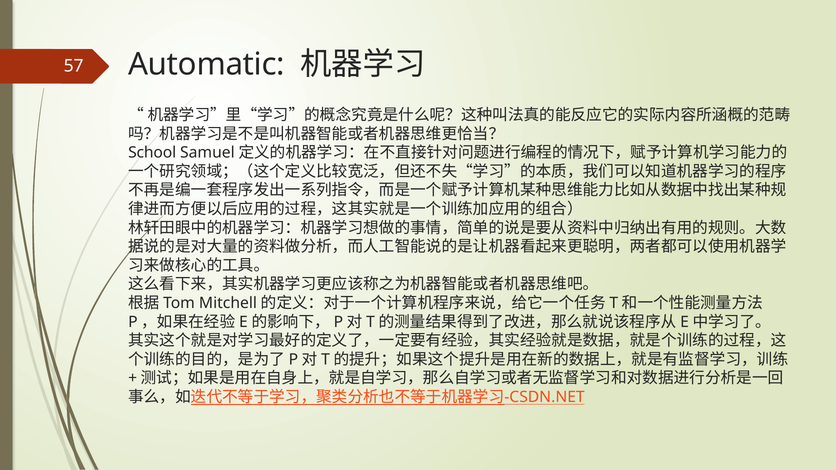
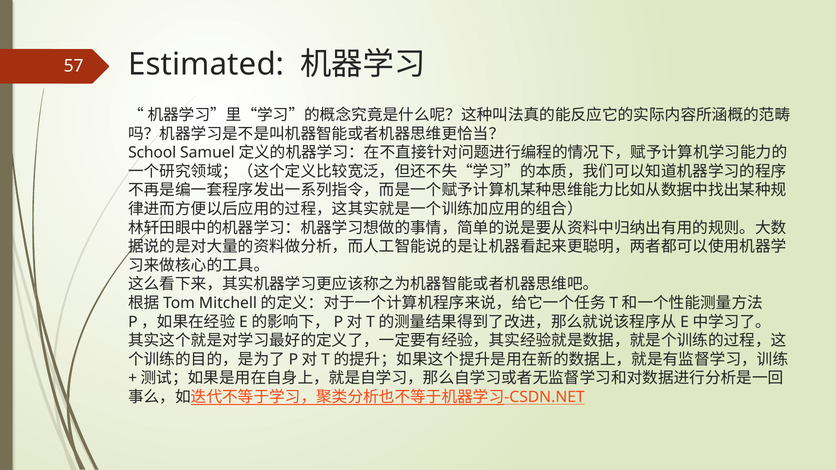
Automatic: Automatic -> Estimated
